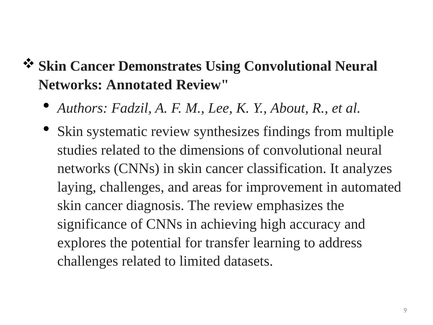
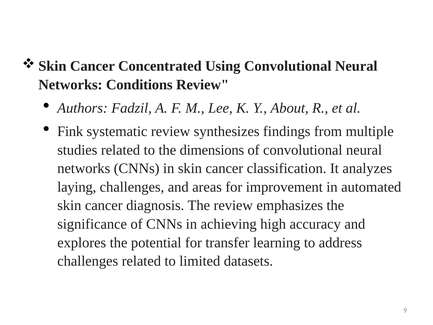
Demonstrates: Demonstrates -> Concentrated
Annotated: Annotated -> Conditions
Skin at (70, 131): Skin -> Fink
